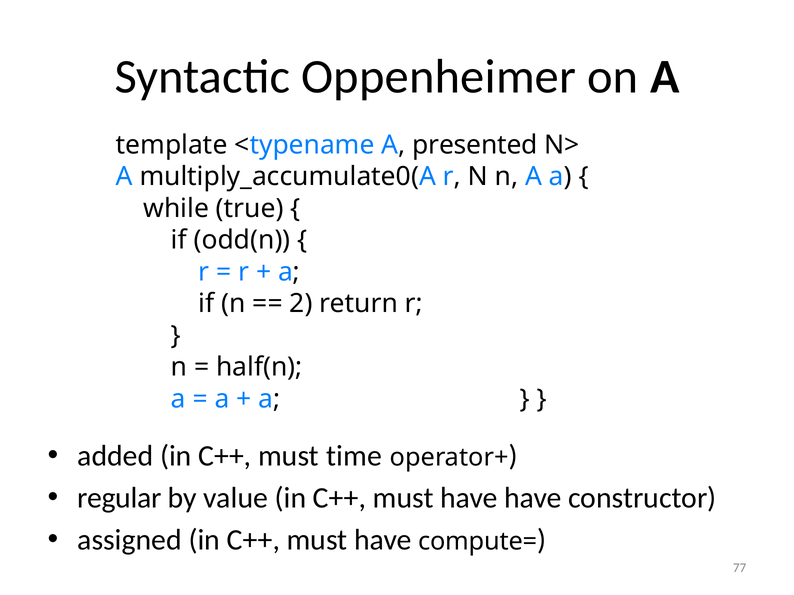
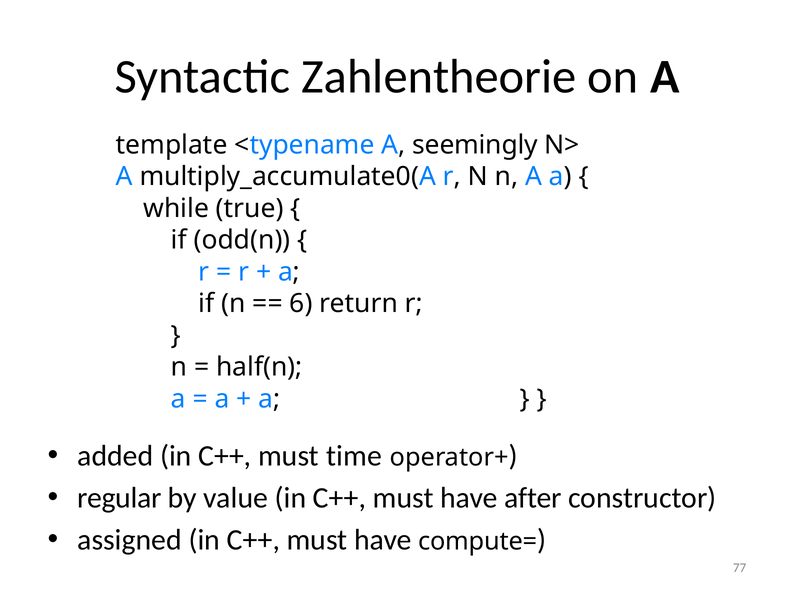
Oppenheimer: Oppenheimer -> Zahlentheorie
presented: presented -> seemingly
2: 2 -> 6
have have: have -> after
